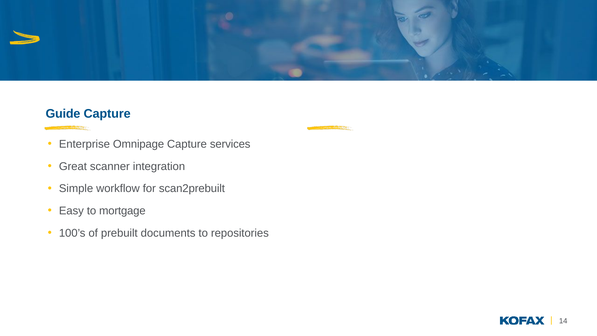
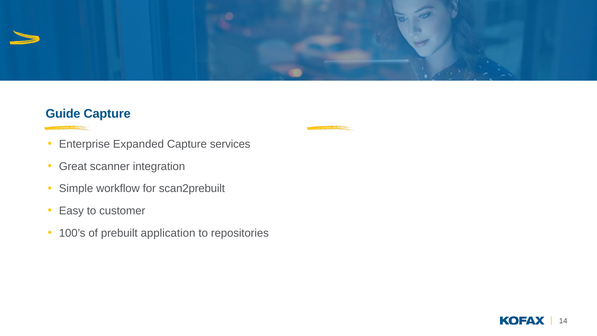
Omnipage: Omnipage -> Expanded
mortgage: mortgage -> customer
documents: documents -> application
